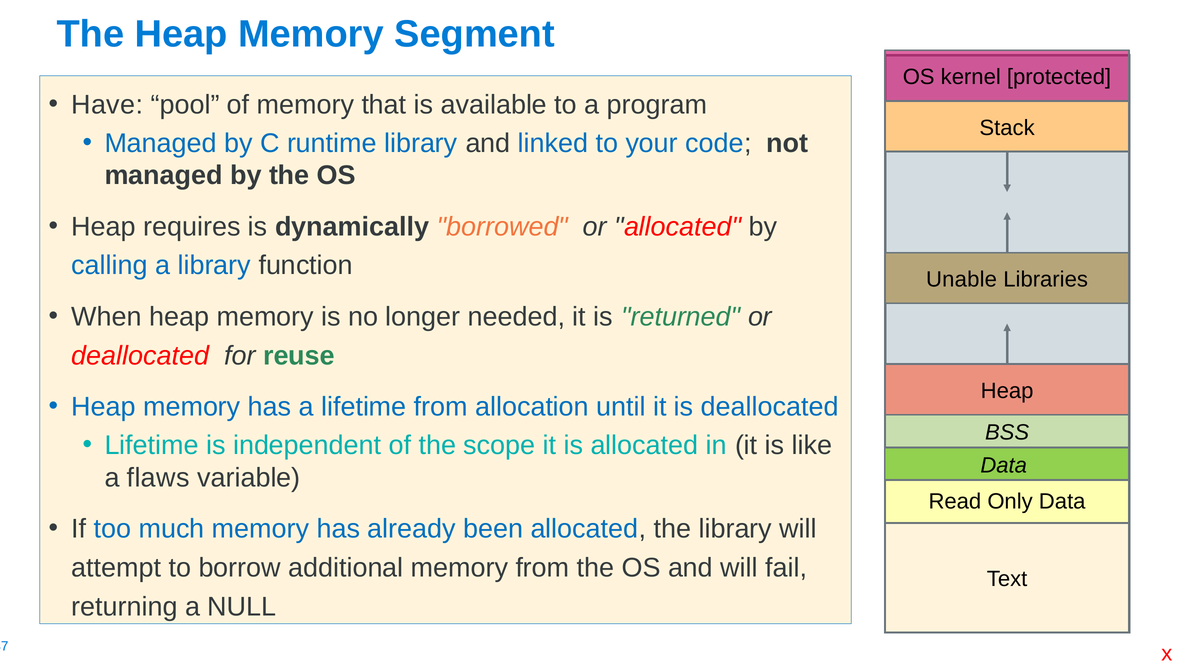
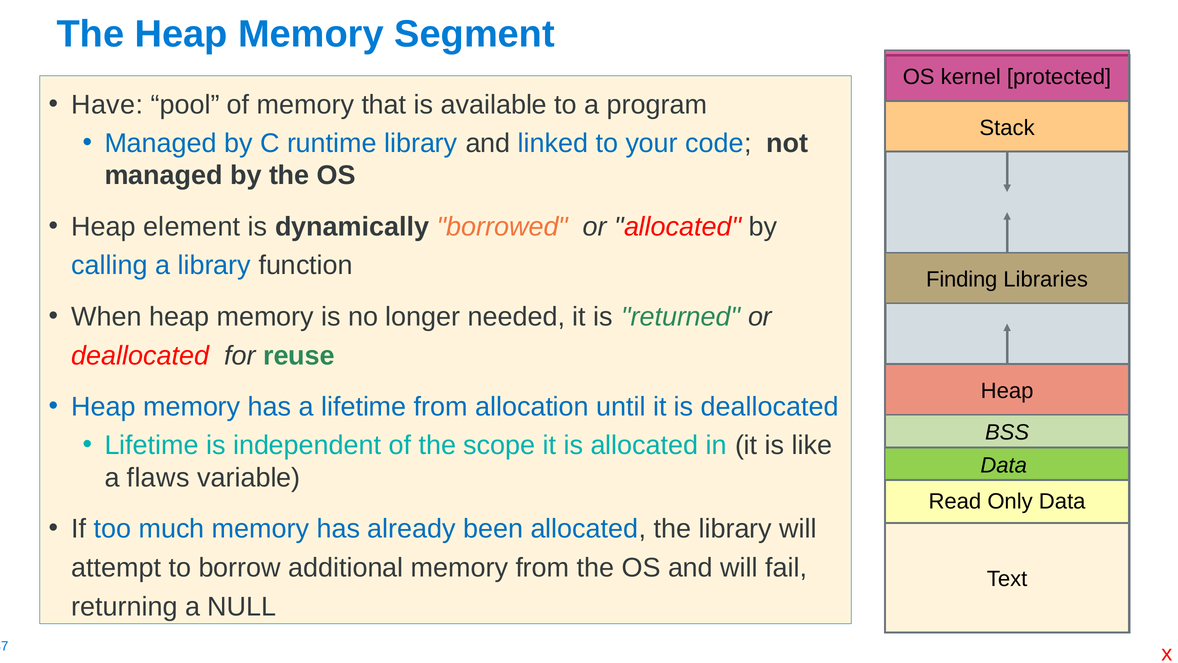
requires: requires -> element
Unable: Unable -> Finding
